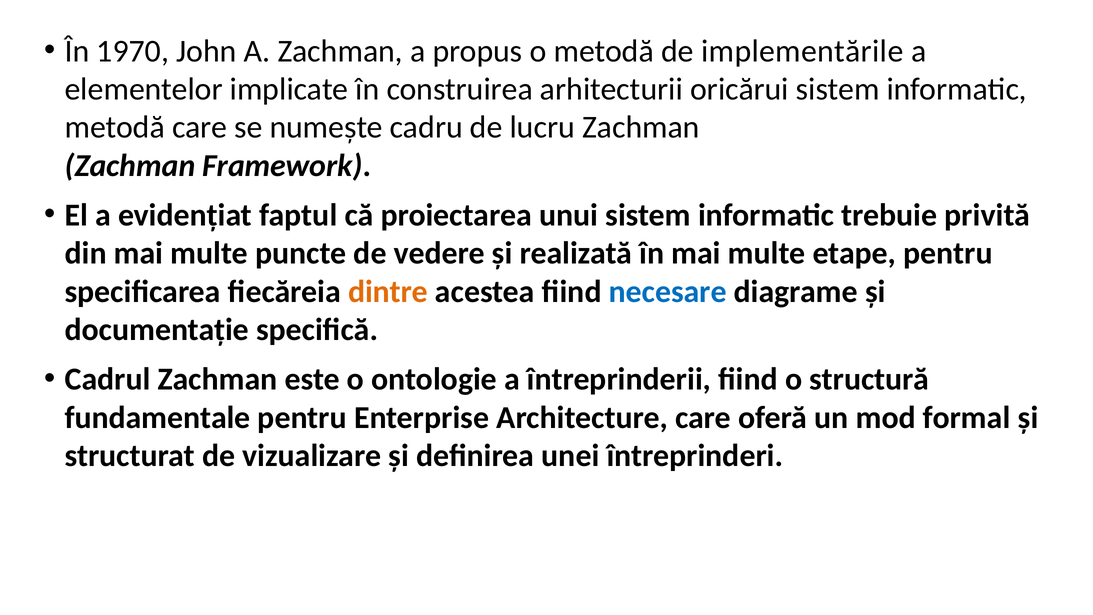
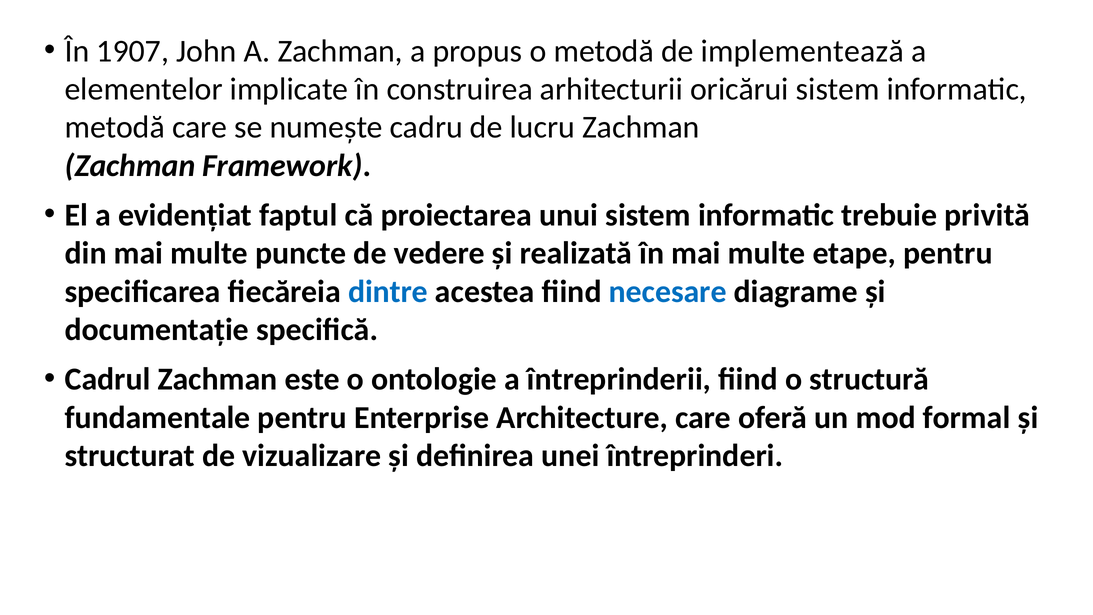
1970: 1970 -> 1907
implementările: implementările -> implementează
dintre colour: orange -> blue
